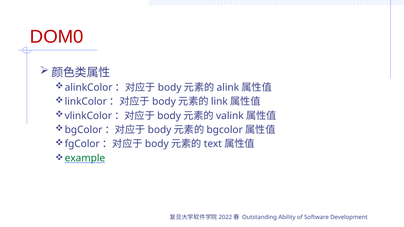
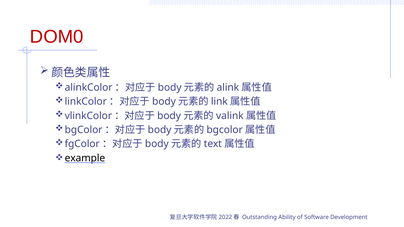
example colour: green -> black
